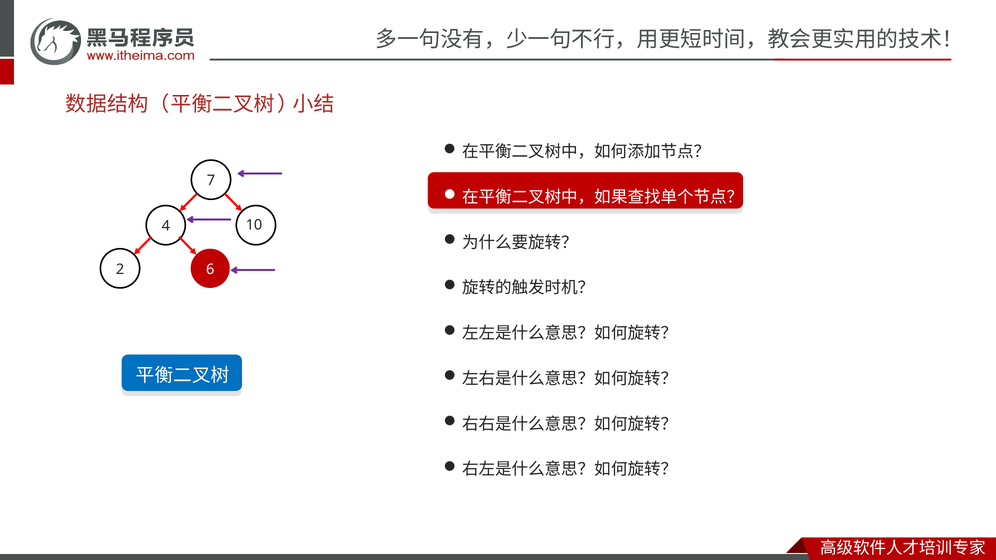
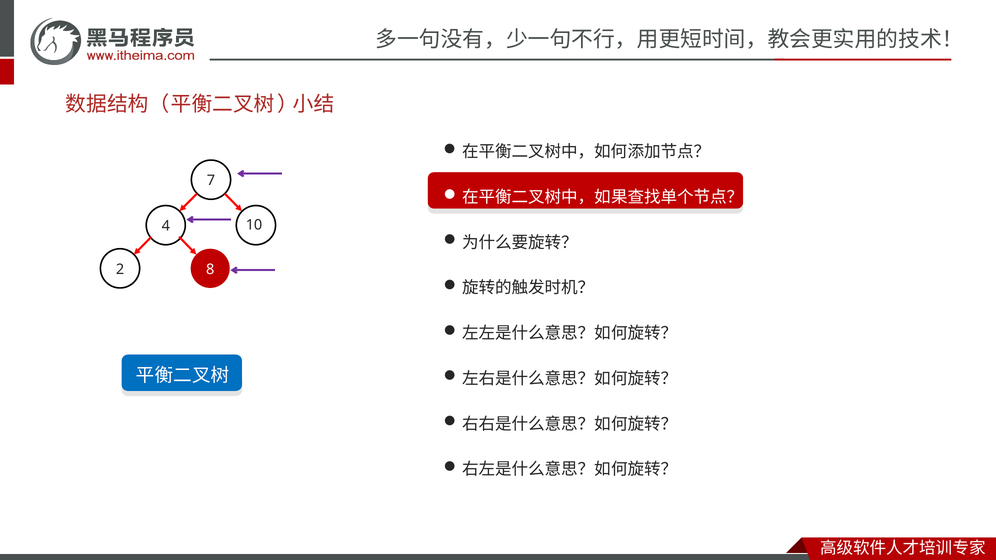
6: 6 -> 8
